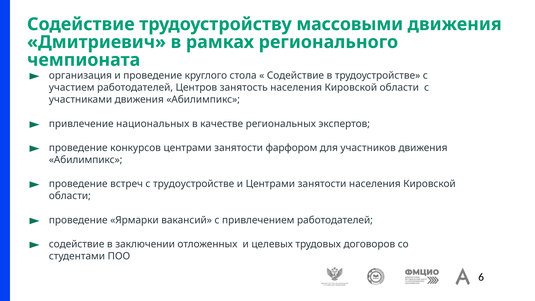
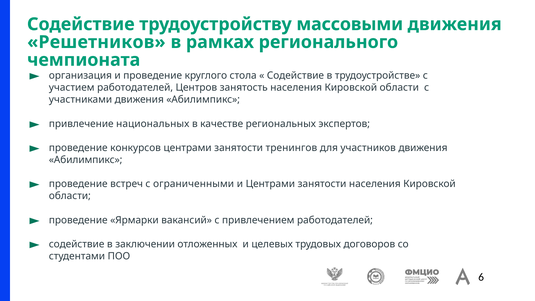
Дмитриевич: Дмитриевич -> Решетников
фарфором: фарфором -> тренингов
с трудоустройстве: трудоустройстве -> ограниченными
